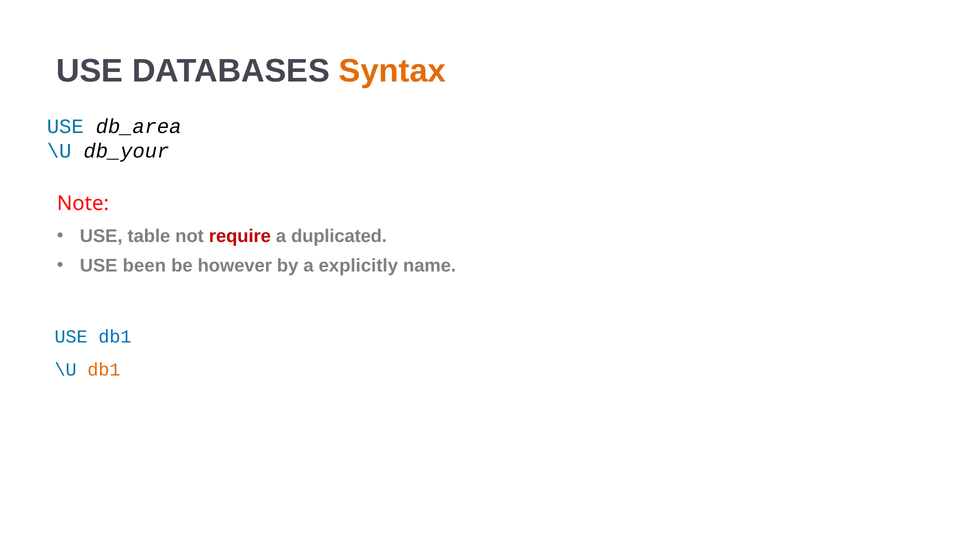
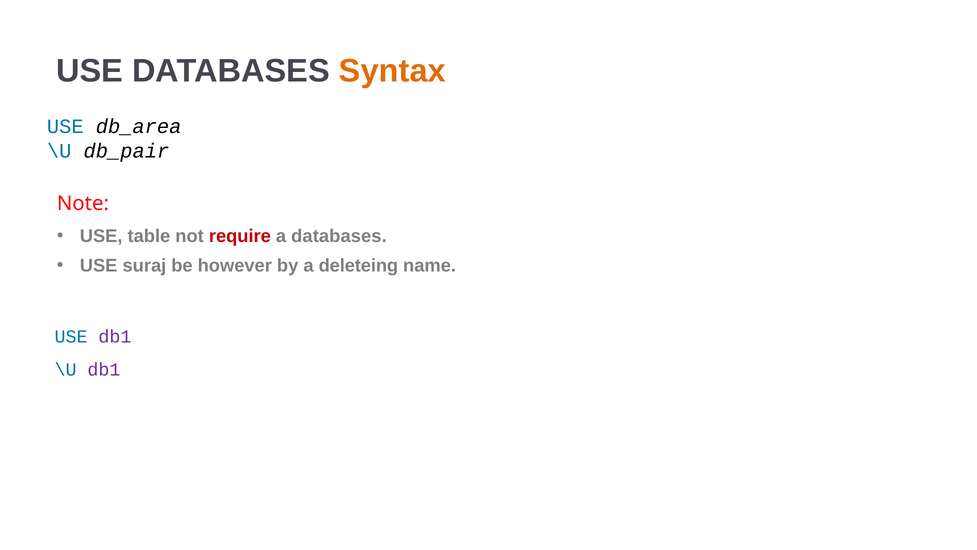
db_your: db_your -> db_pair
a duplicated: duplicated -> databases
been: been -> suraj
explicitly: explicitly -> deleteing
db1 at (115, 336) colour: blue -> purple
db1 at (104, 369) colour: orange -> purple
